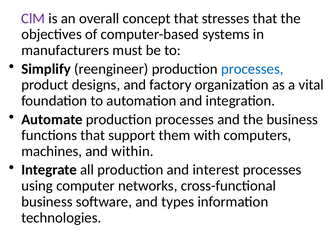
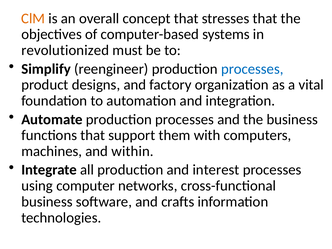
ClM colour: purple -> orange
manufacturers: manufacturers -> revolutionized
types: types -> crafts
